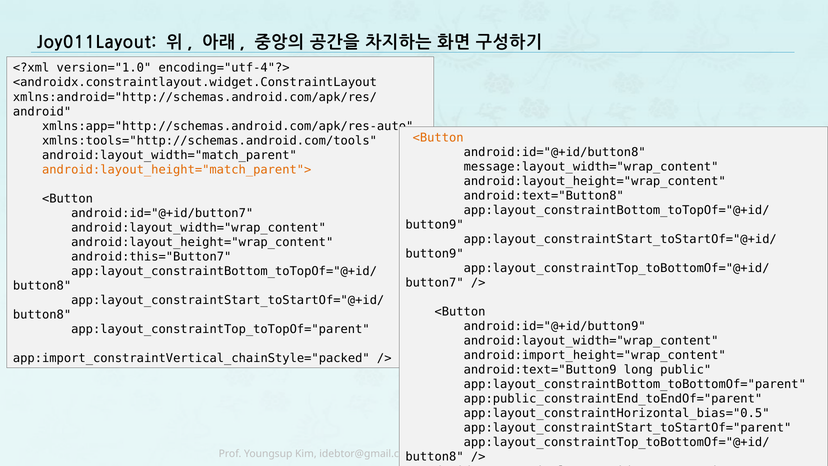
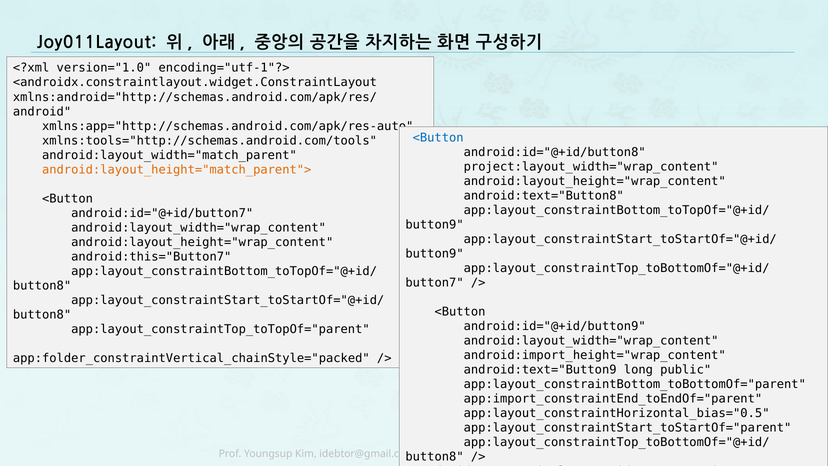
encoding="utf-4"?>: encoding="utf-4"?> -> encoding="utf-1"?>
<Button at (438, 138) colour: orange -> blue
message:layout_width="wrap_content: message:layout_width="wrap_content -> project:layout_width="wrap_content
app:import_constraintVertical_chainStyle="packed: app:import_constraintVertical_chainStyle="packed -> app:folder_constraintVertical_chainStyle="packed
app:public_constraintEnd_toEndOf="parent: app:public_constraintEnd_toEndOf="parent -> app:import_constraintEnd_toEndOf="parent
